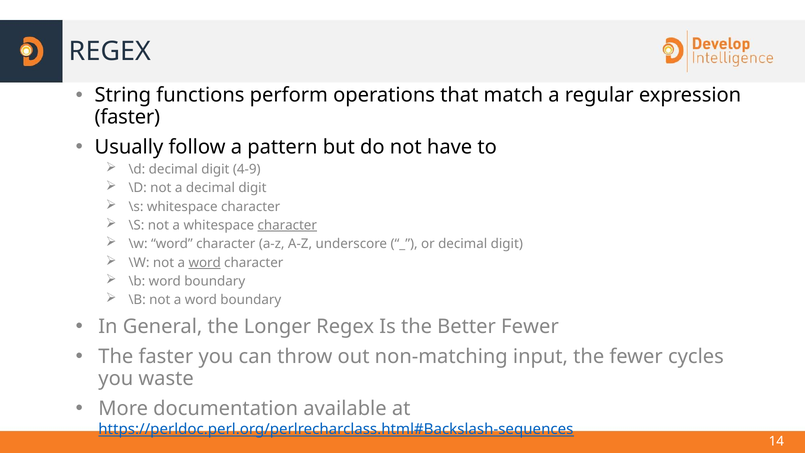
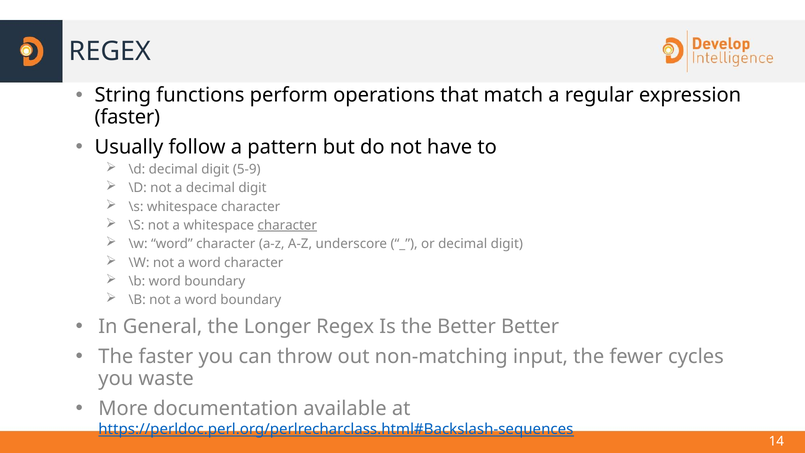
4-9: 4-9 -> 5-9
word at (205, 263) underline: present -> none
Better Fewer: Fewer -> Better
